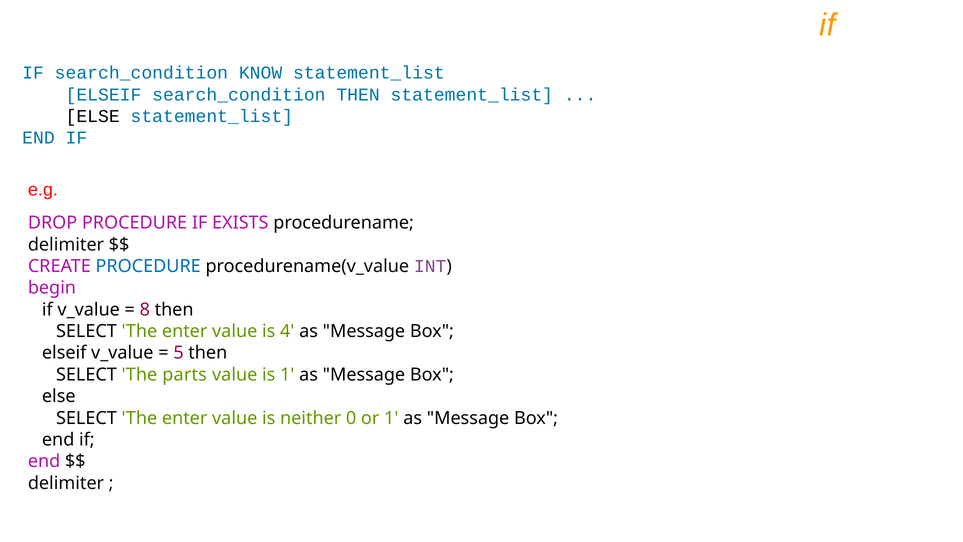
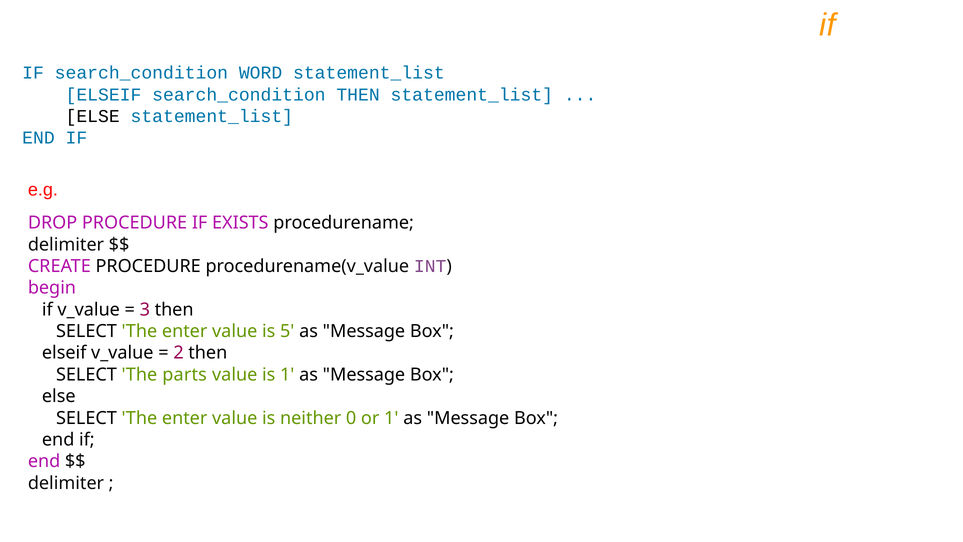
KNOW: KNOW -> WORD
PROCEDURE at (148, 266) colour: blue -> black
8: 8 -> 3
4: 4 -> 5
5: 5 -> 2
